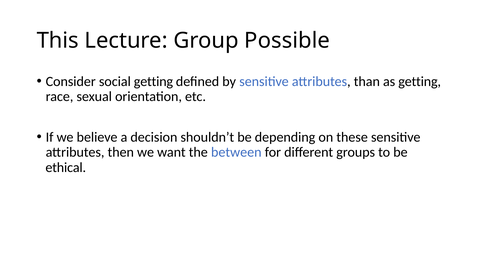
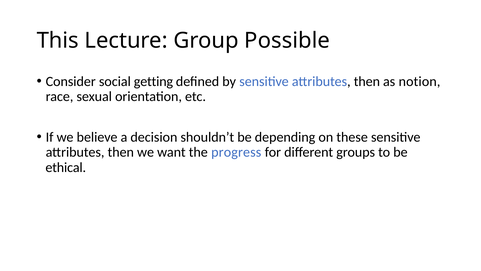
by sensitive attributes than: than -> then
as getting: getting -> notion
between: between -> progress
